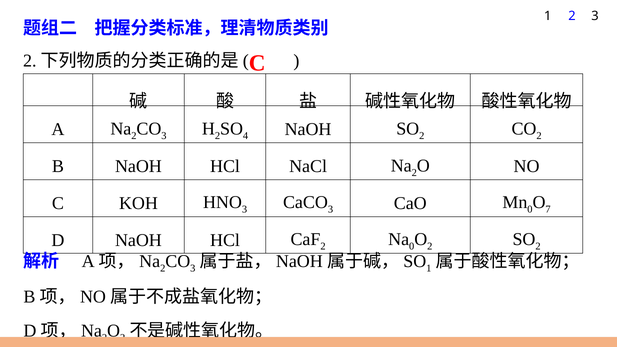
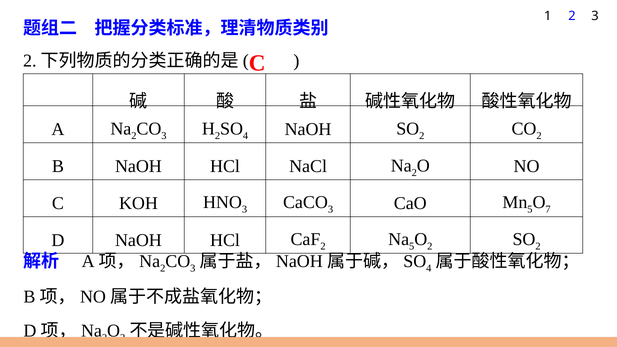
0 at (530, 210): 0 -> 5
0 at (412, 247): 0 -> 5
1 at (429, 269): 1 -> 4
